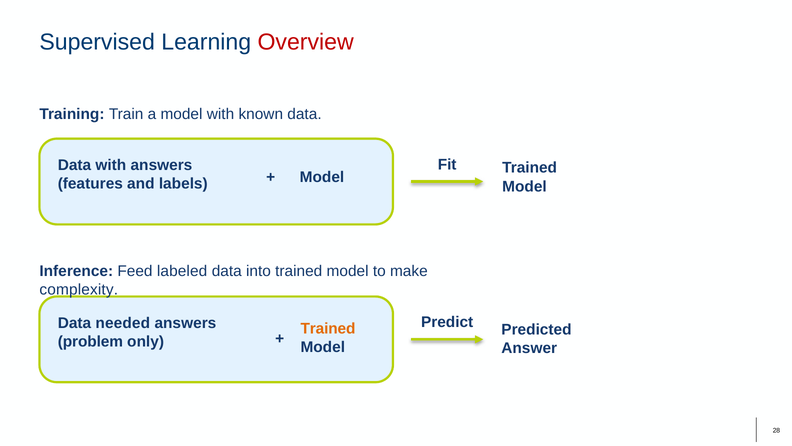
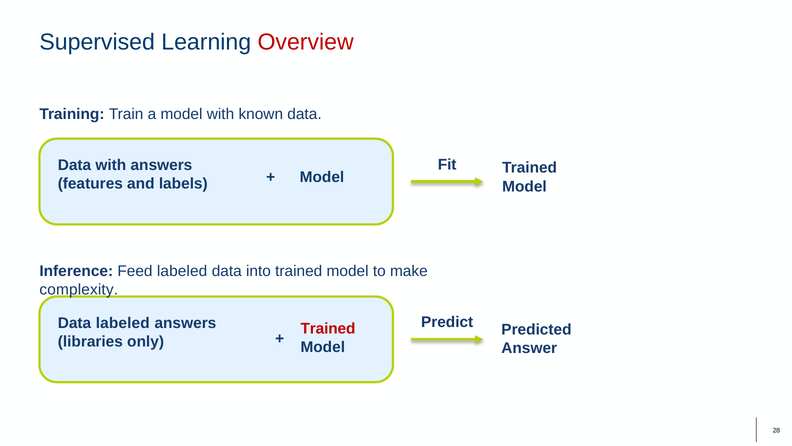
Data needed: needed -> labeled
Trained at (328, 328) colour: orange -> red
problem: problem -> libraries
